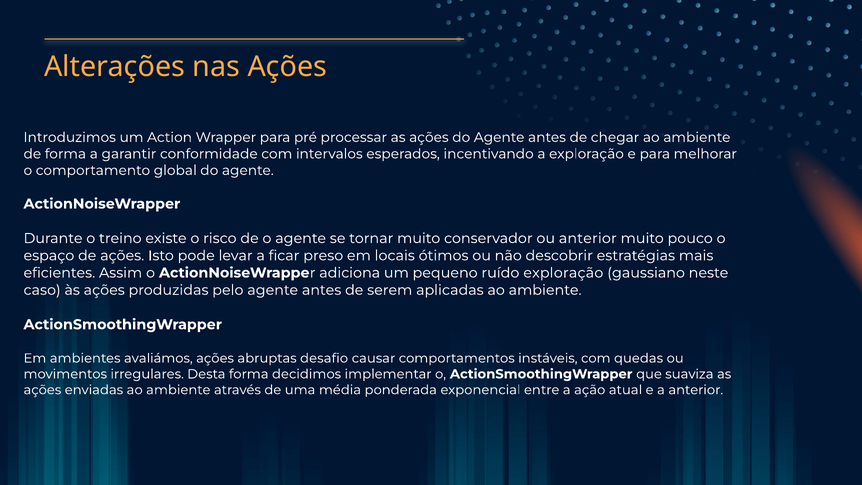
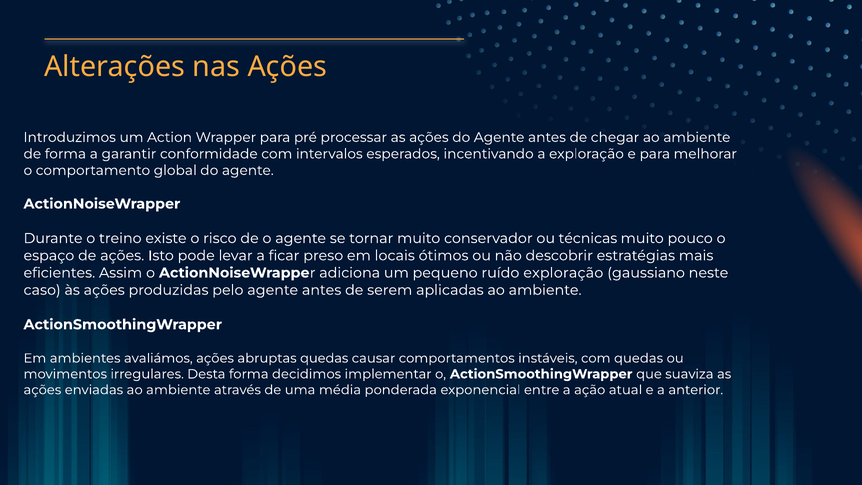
ou anterior: anterior -> técnicas
abruptas desafio: desafio -> quedas
